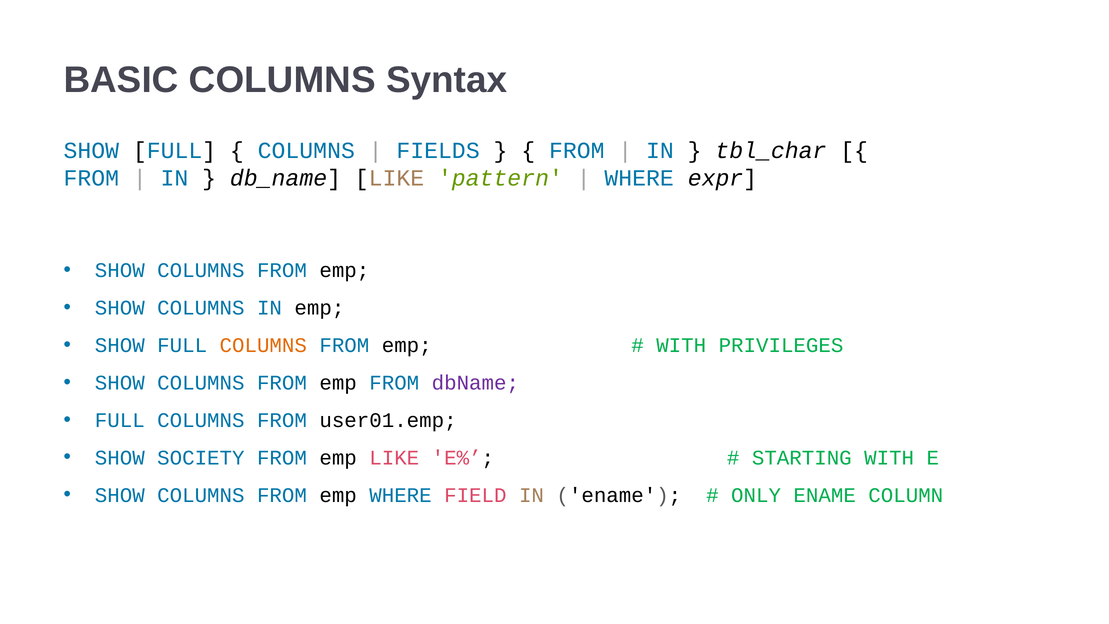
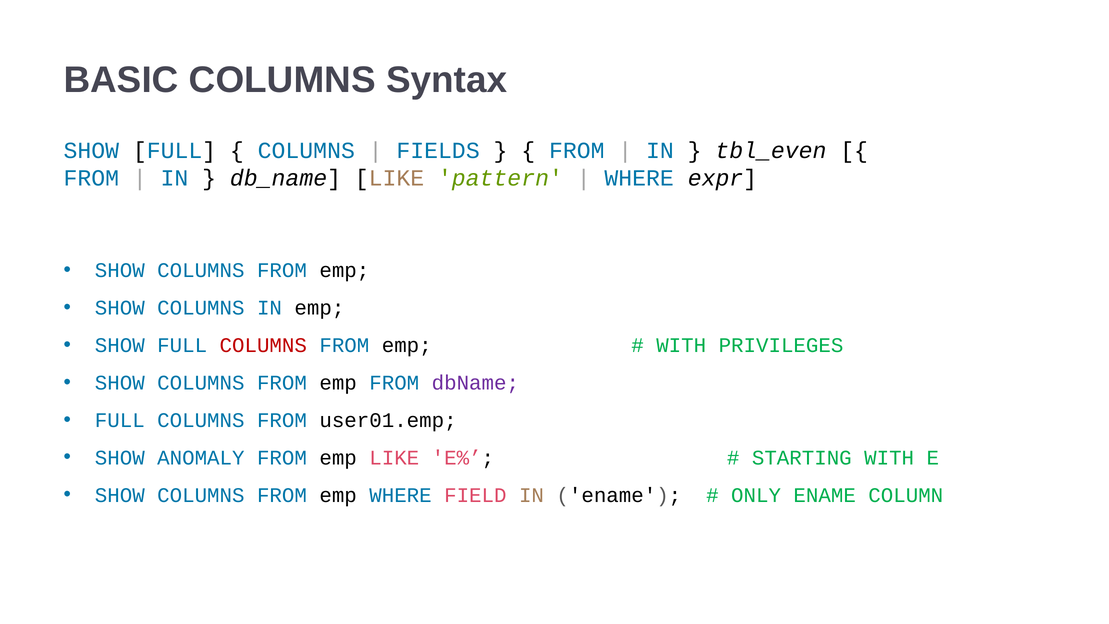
tbl_char: tbl_char -> tbl_even
COLUMNS at (263, 345) colour: orange -> red
SOCIETY: SOCIETY -> ANOMALY
